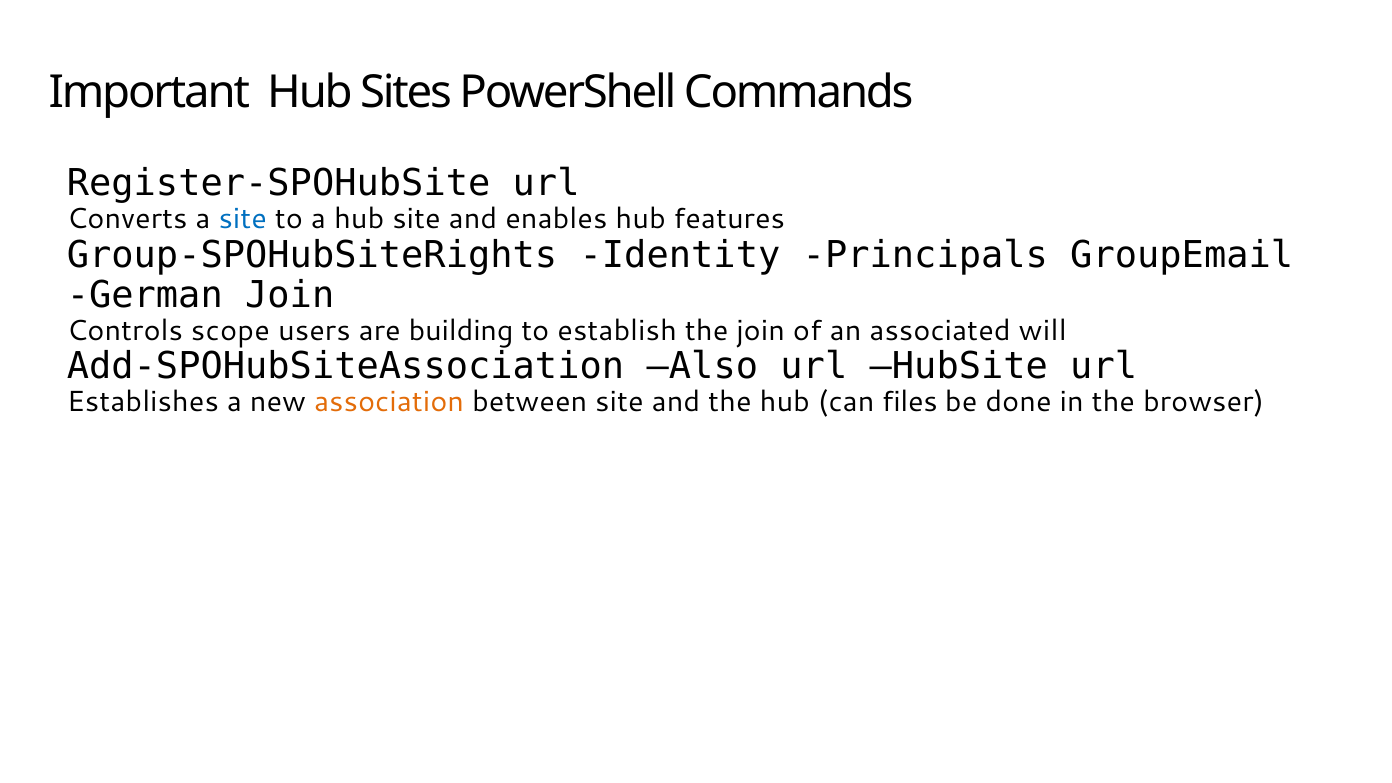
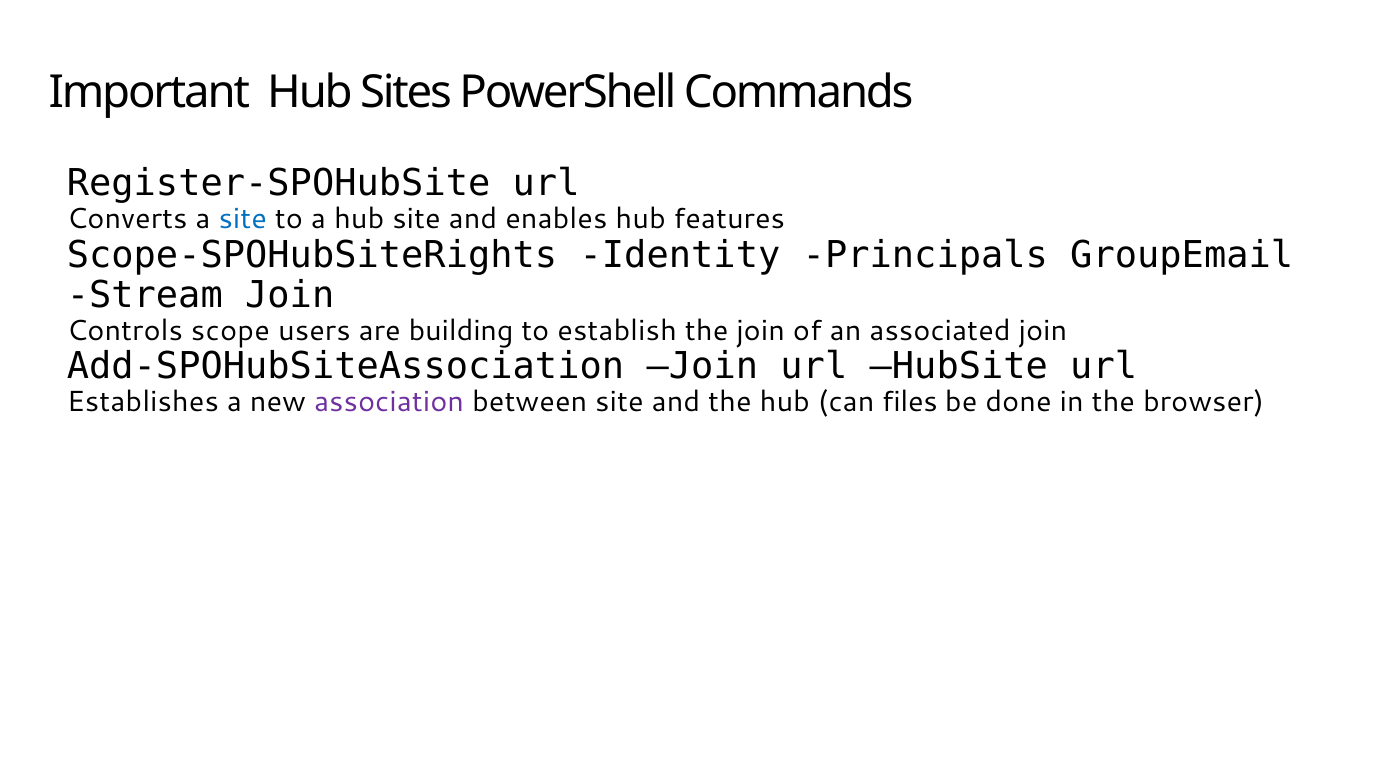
Group-SPOHubSiteRights: Group-SPOHubSiteRights -> Scope-SPOHubSiteRights
German: German -> Stream
associated will: will -> join
Add-SPOHubSiteAssociation Also: Also -> Join
association colour: orange -> purple
